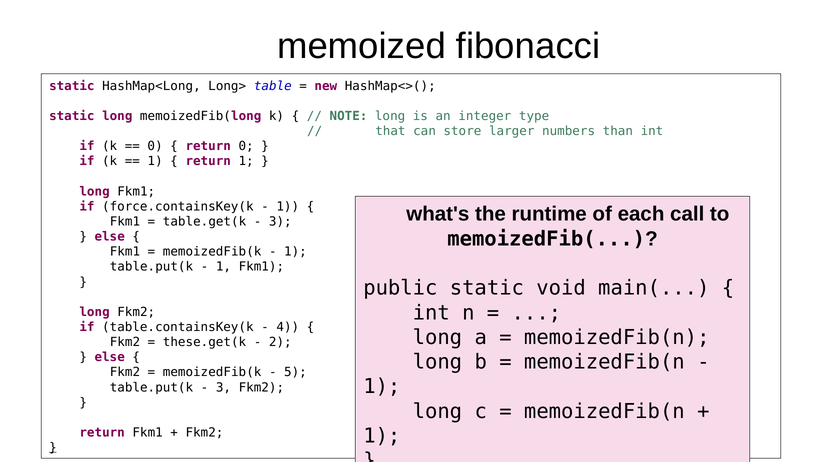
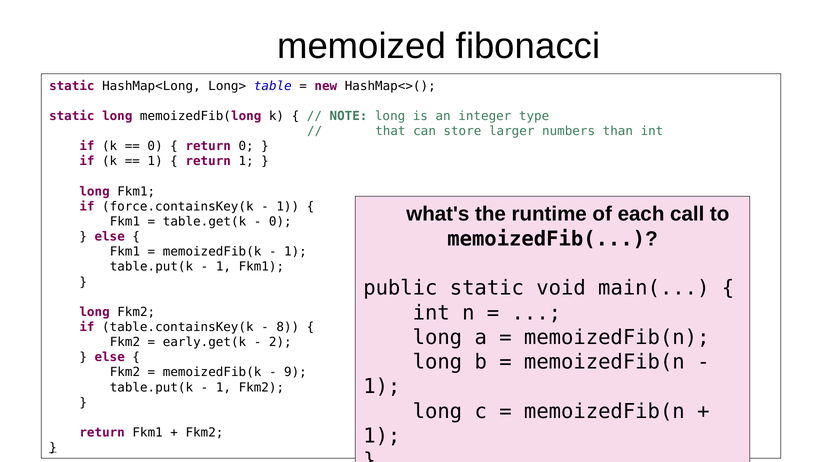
3 at (280, 222): 3 -> 0
4: 4 -> 8
these.get(k: these.get(k -> early.get(k
5: 5 -> 9
3 at (223, 388): 3 -> 1
